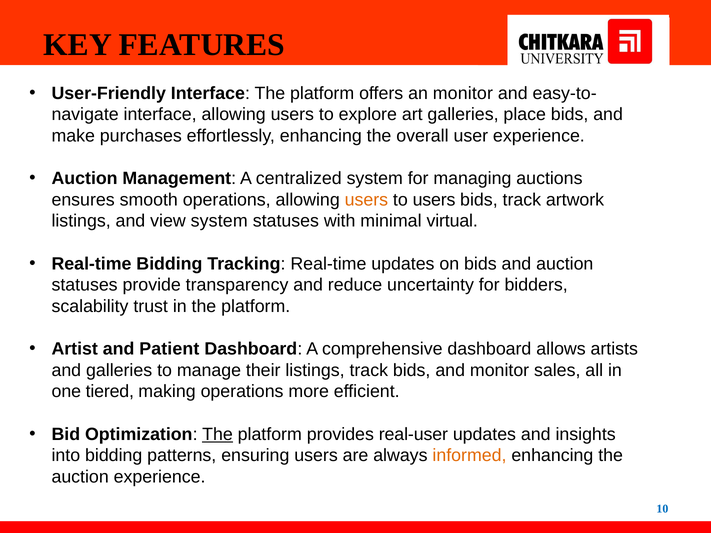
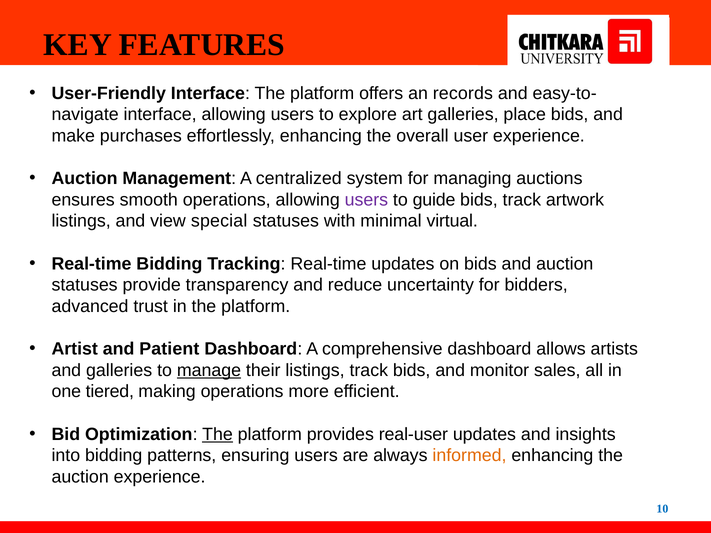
an monitor: monitor -> records
users at (366, 200) colour: orange -> purple
to users: users -> guide
view system: system -> special
scalability: scalability -> advanced
manage underline: none -> present
